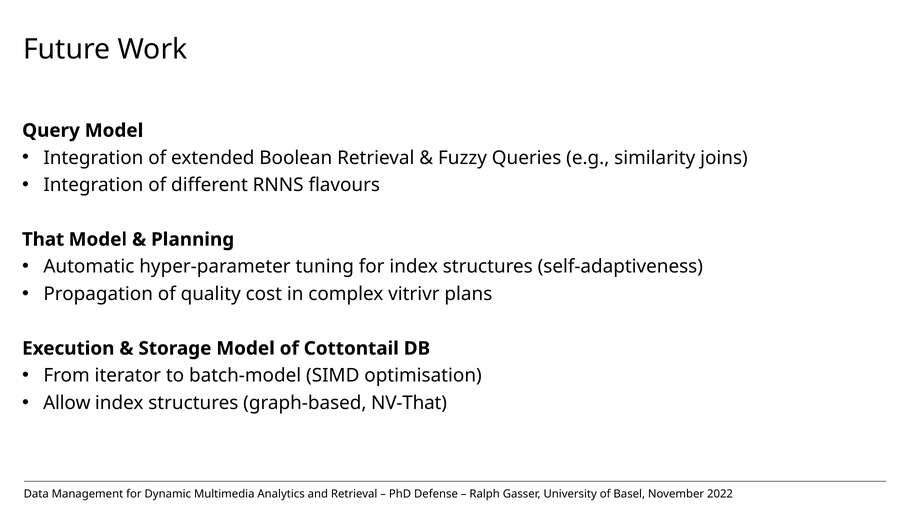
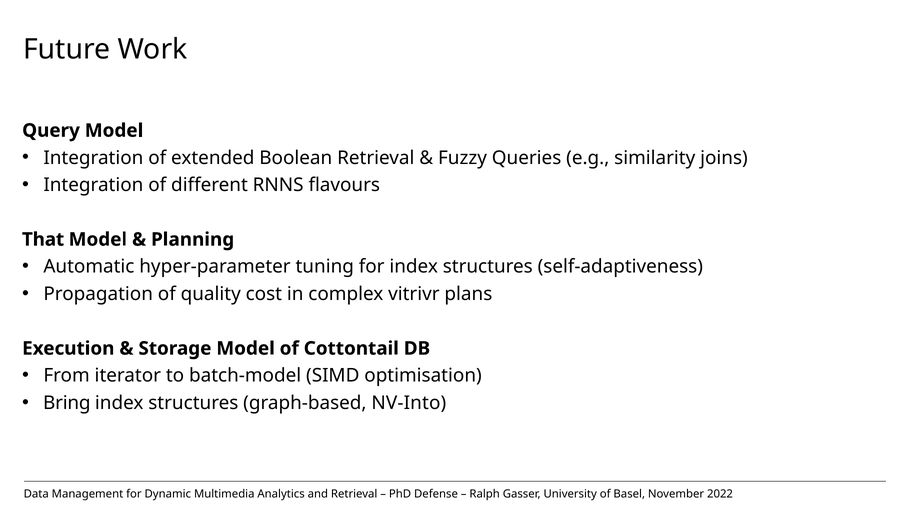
Allow: Allow -> Bring
NV-That: NV-That -> NV-Into
